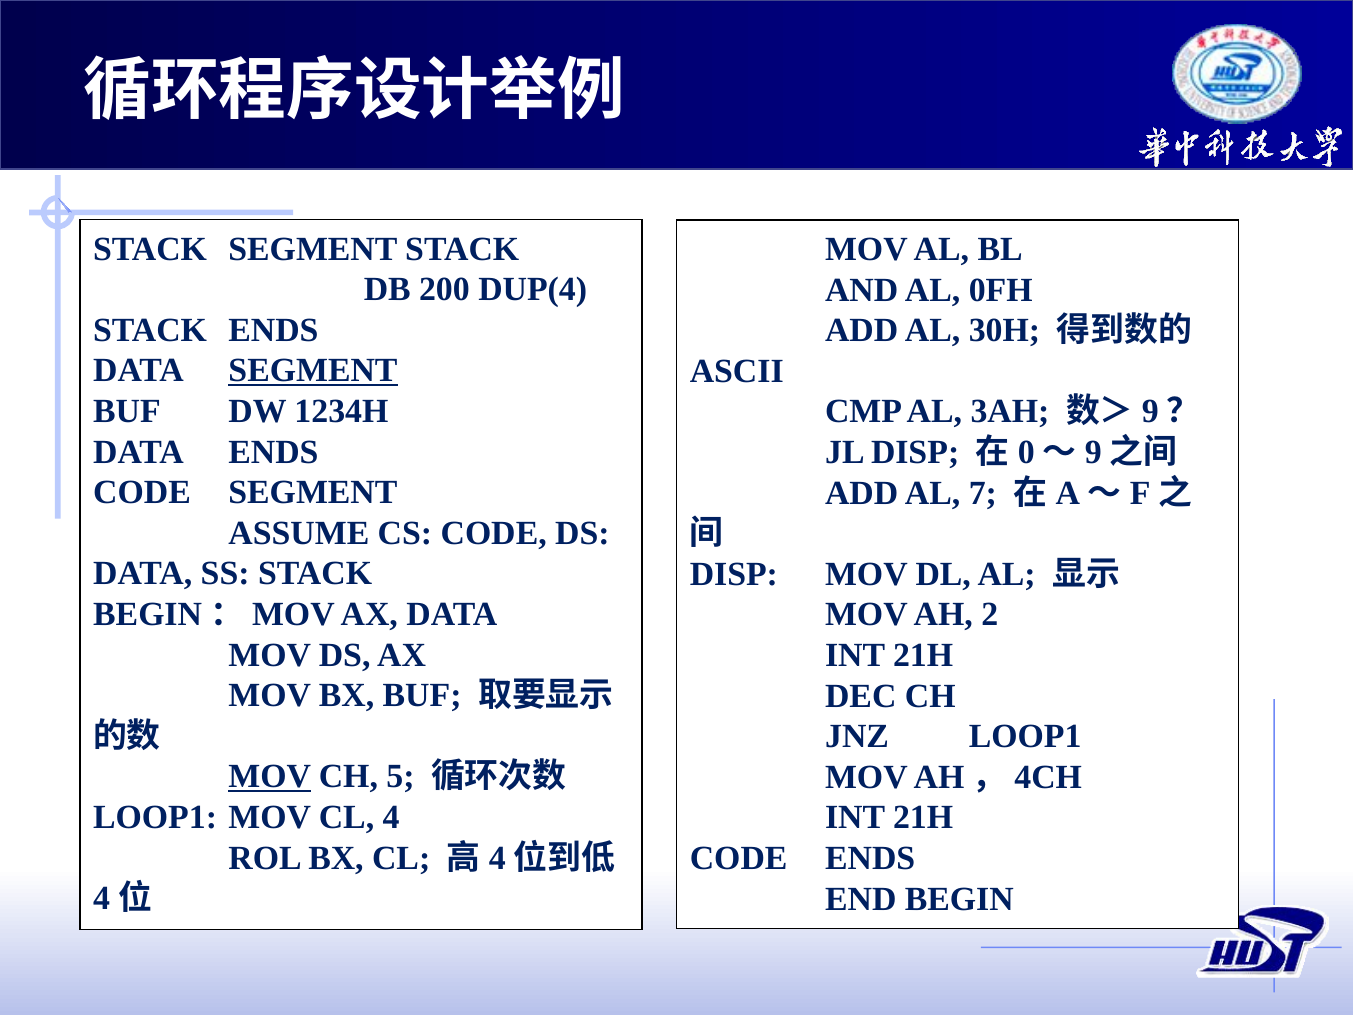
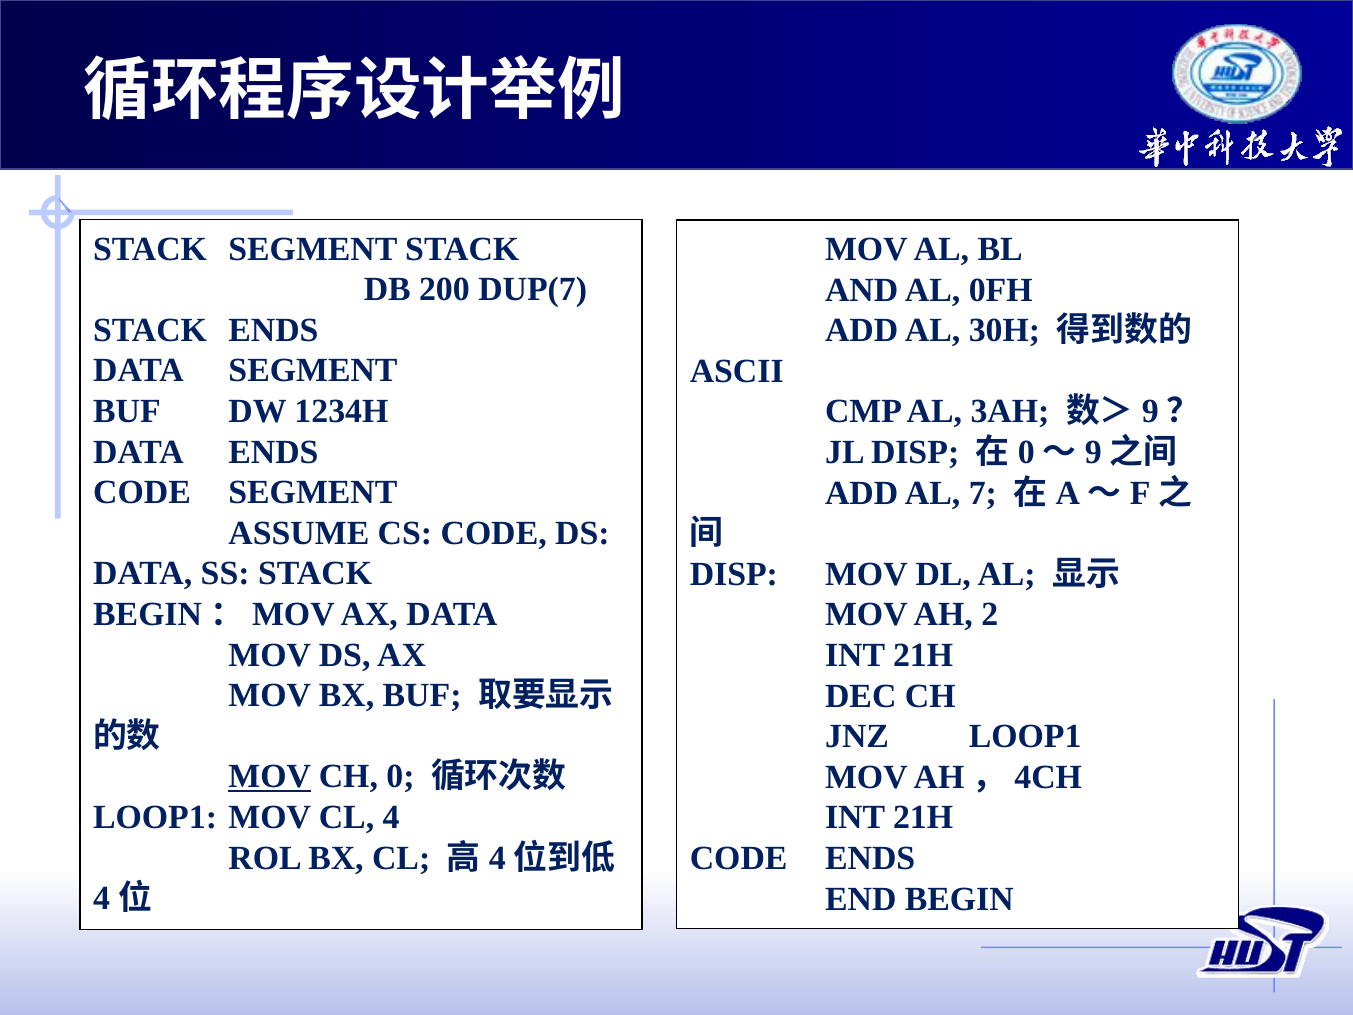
DUP(4: DUP(4 -> DUP(7
SEGMENT at (313, 371) underline: present -> none
5: 5 -> 0
